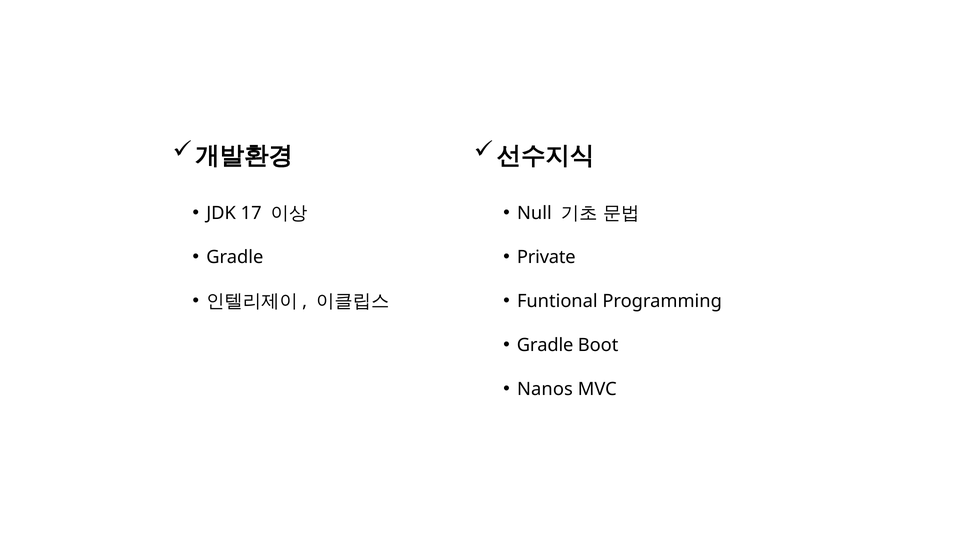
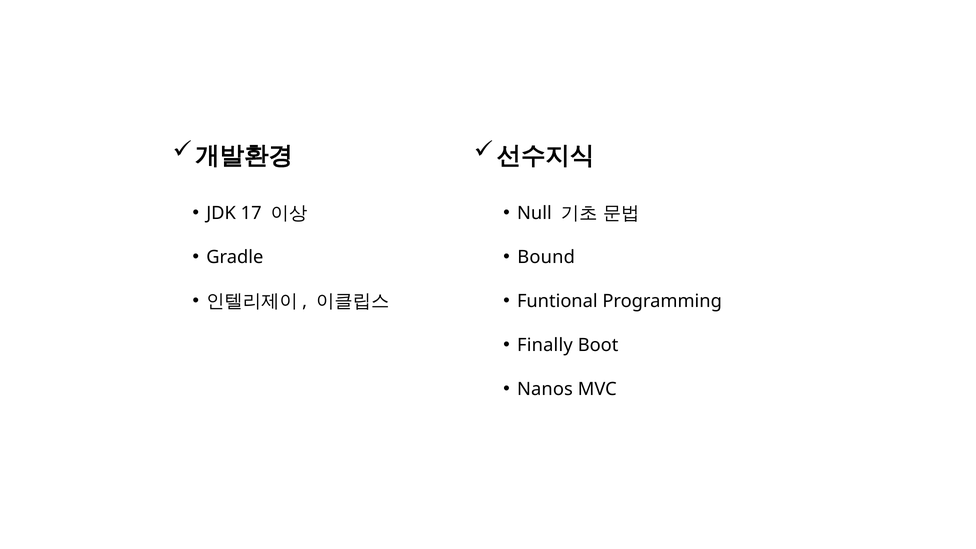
Private: Private -> Bound
Gradle at (545, 345): Gradle -> Finally
